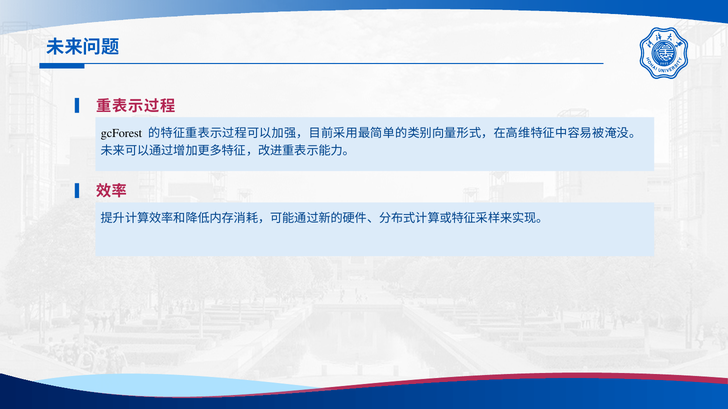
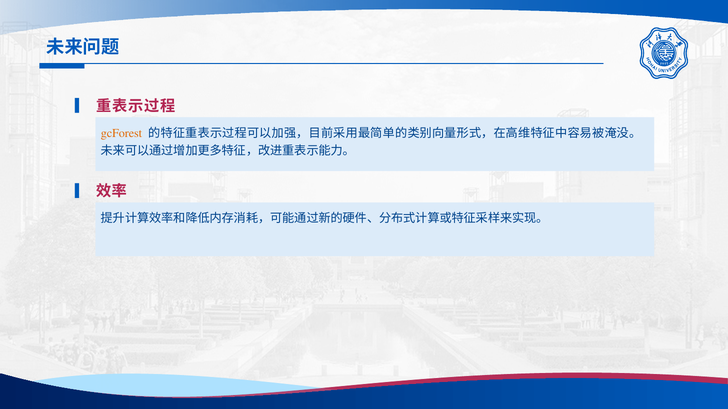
gcForest colour: black -> orange
